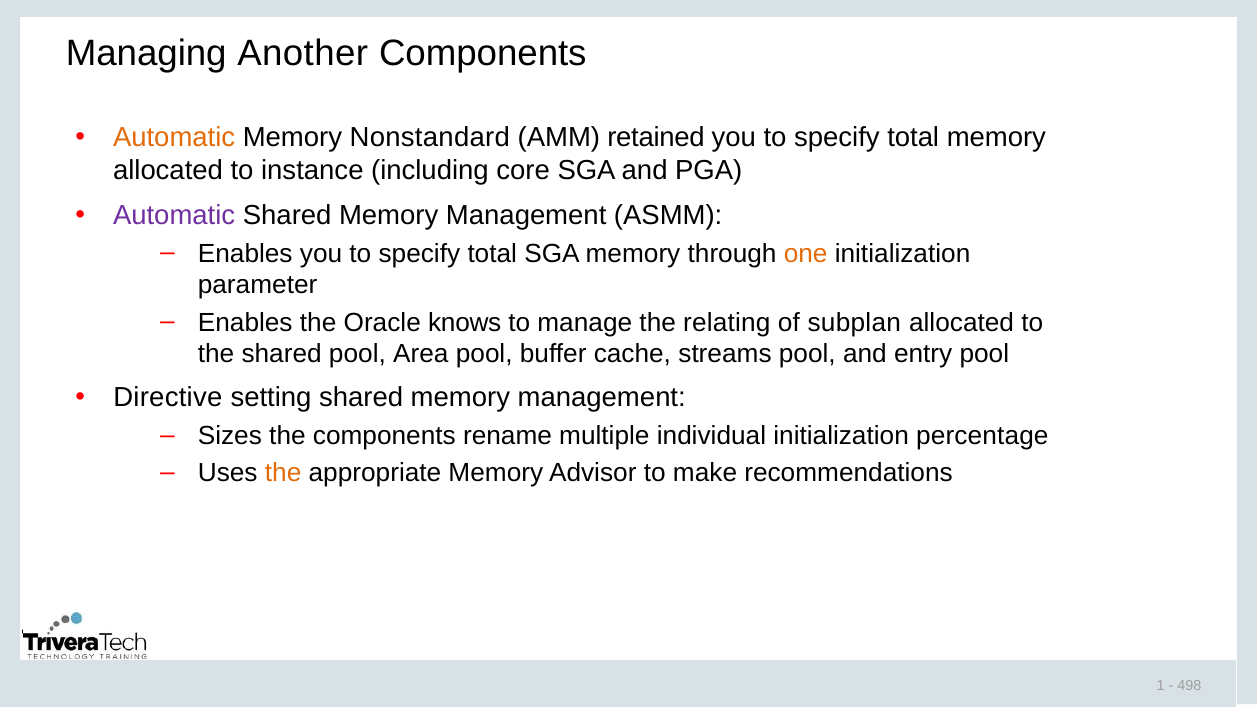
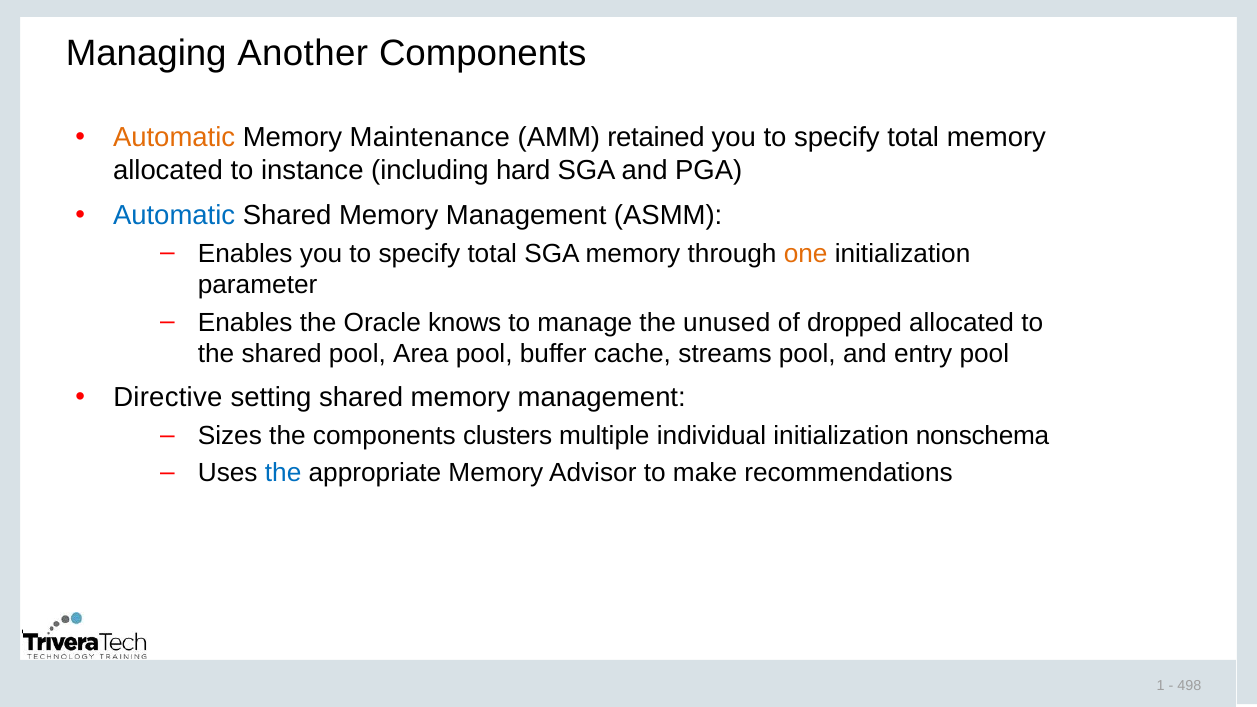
Nonstandard: Nonstandard -> Maintenance
core: core -> hard
Automatic at (174, 216) colour: purple -> blue
relating: relating -> unused
subplan: subplan -> dropped
rename: rename -> clusters
percentage: percentage -> nonschema
the at (283, 473) colour: orange -> blue
